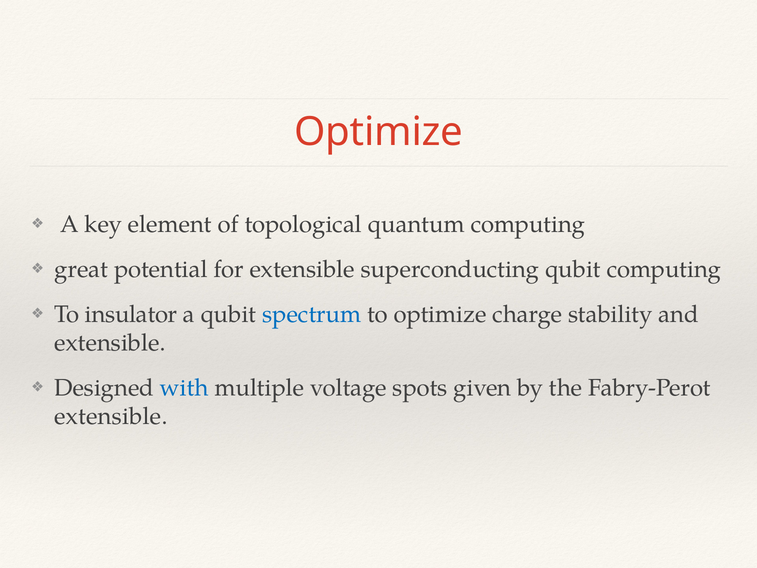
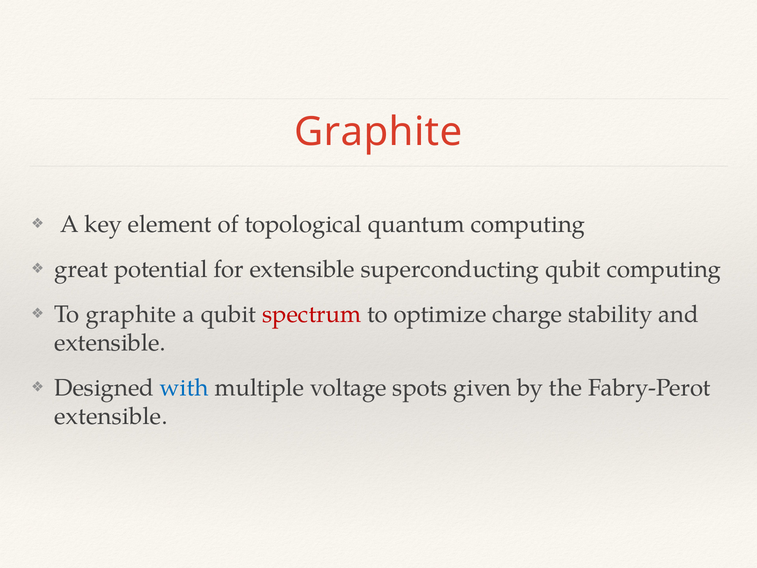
Optimize at (379, 132): Optimize -> Graphite
To insulator: insulator -> graphite
spectrum colour: blue -> red
